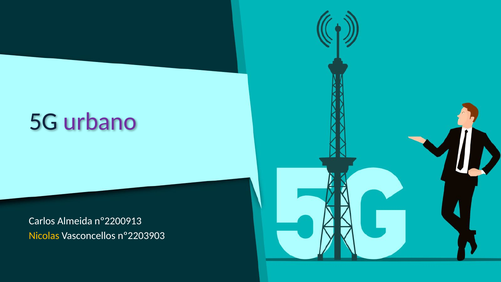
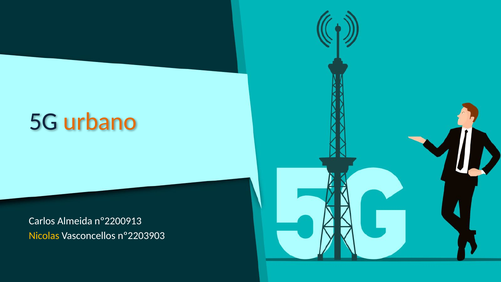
urbano colour: purple -> orange
